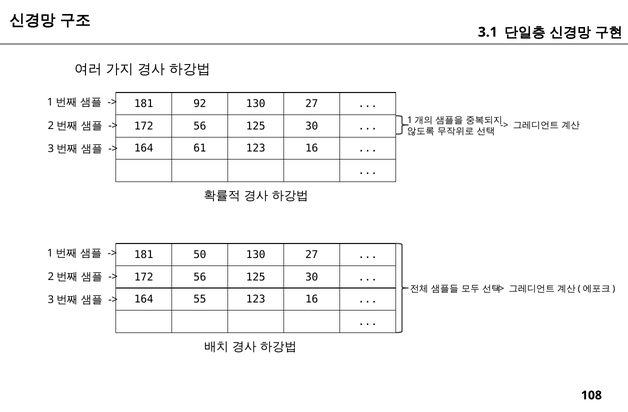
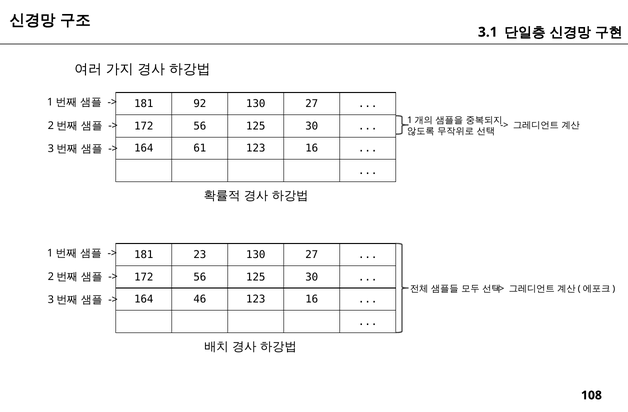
50: 50 -> 23
55: 55 -> 46
